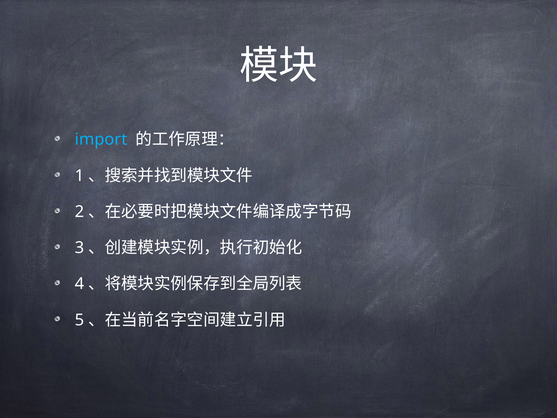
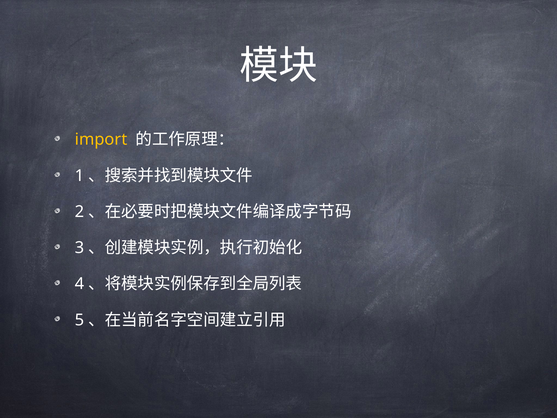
import colour: light blue -> yellow
